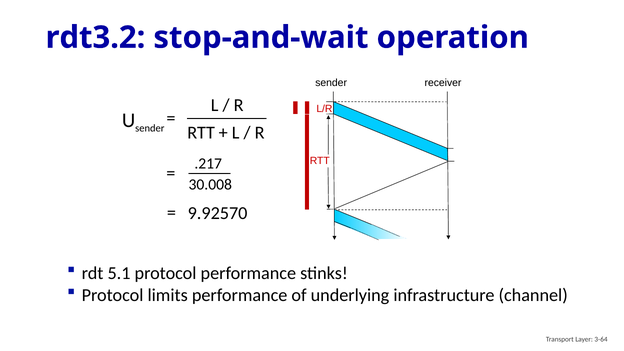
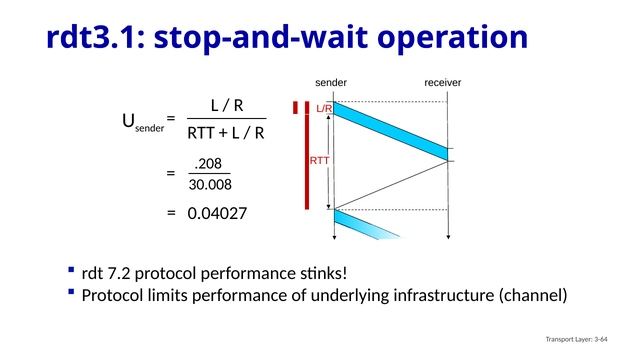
rdt3.2: rdt3.2 -> rdt3.1
.217: .217 -> .208
9.92570: 9.92570 -> 0.04027
5.1: 5.1 -> 7.2
